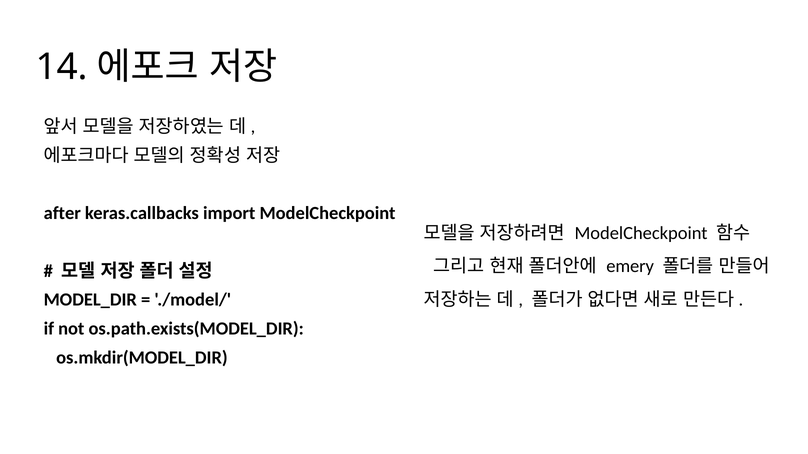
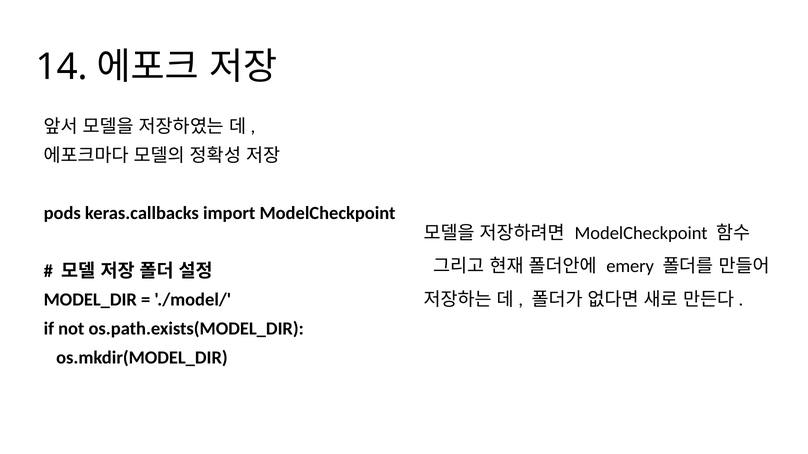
after: after -> pods
